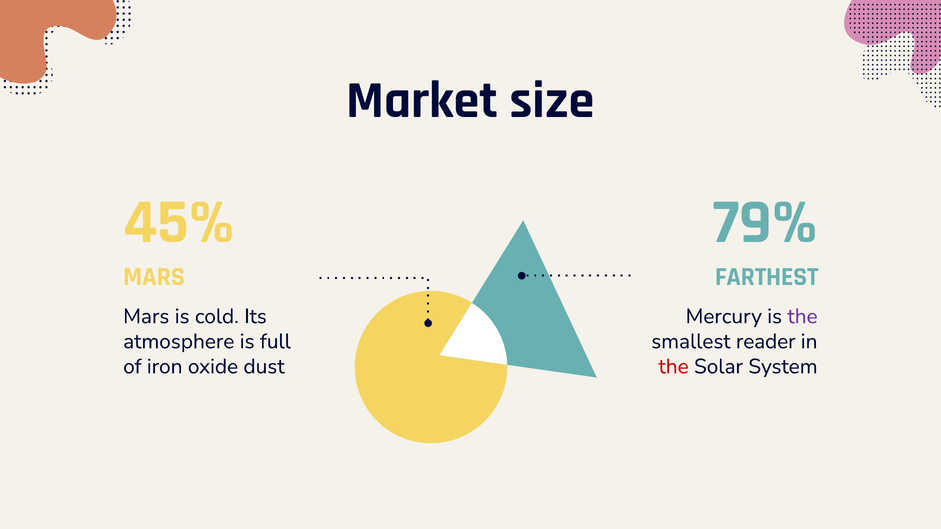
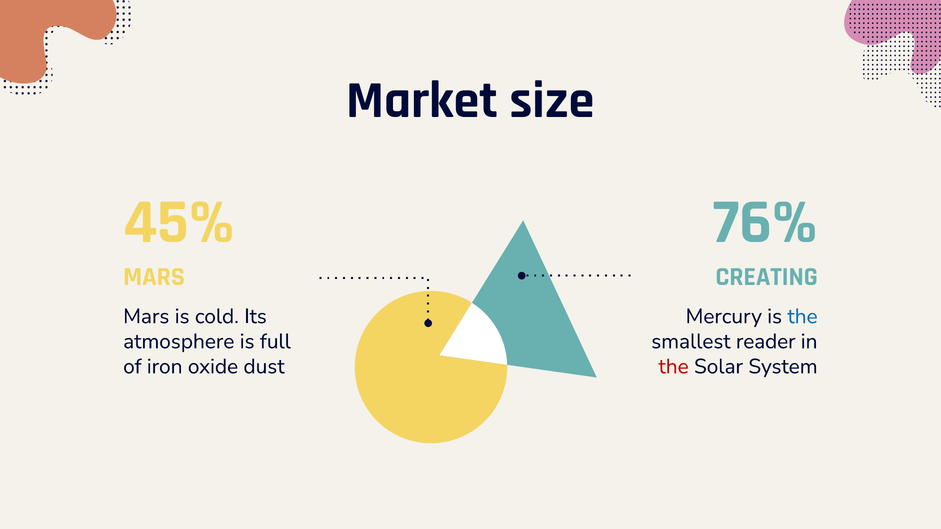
79%: 79% -> 76%
FARTHEST: FARTHEST -> CREATING
the at (803, 317) colour: purple -> blue
